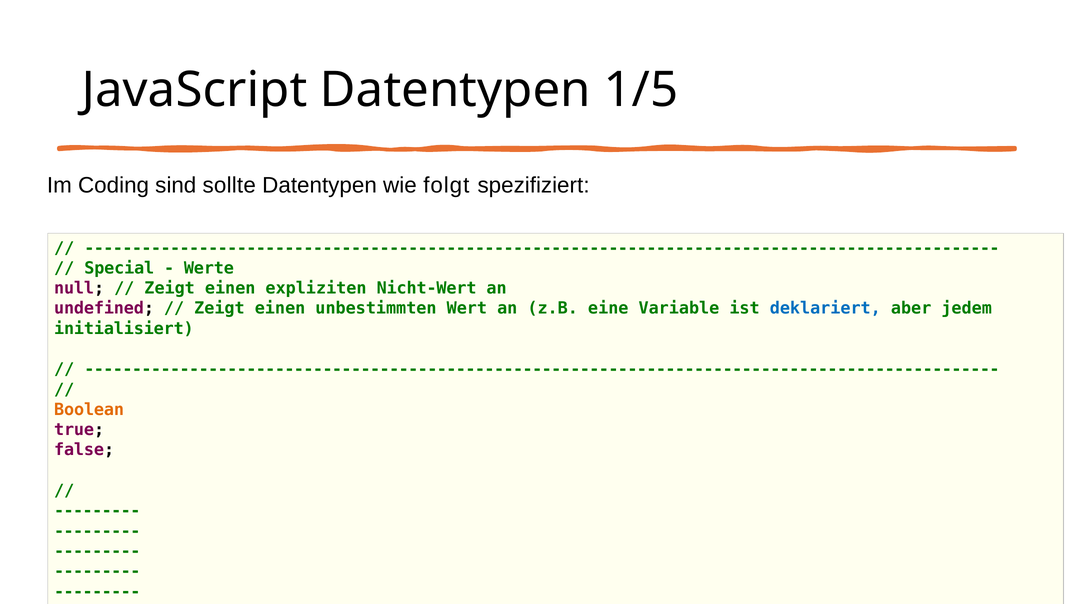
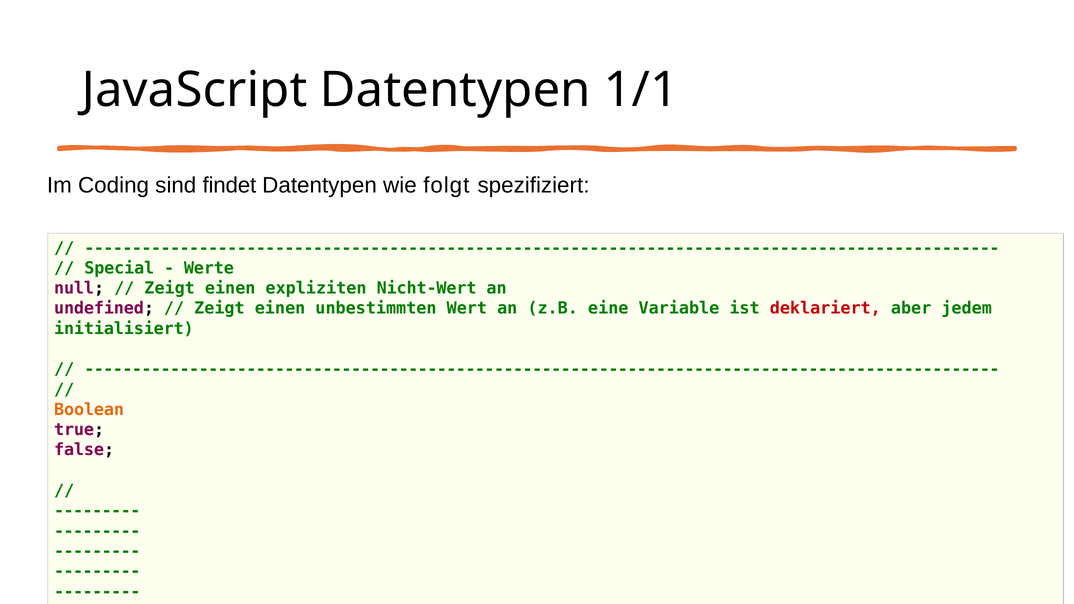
1/5: 1/5 -> 1/1
sollte: sollte -> findet
deklariert colour: blue -> red
